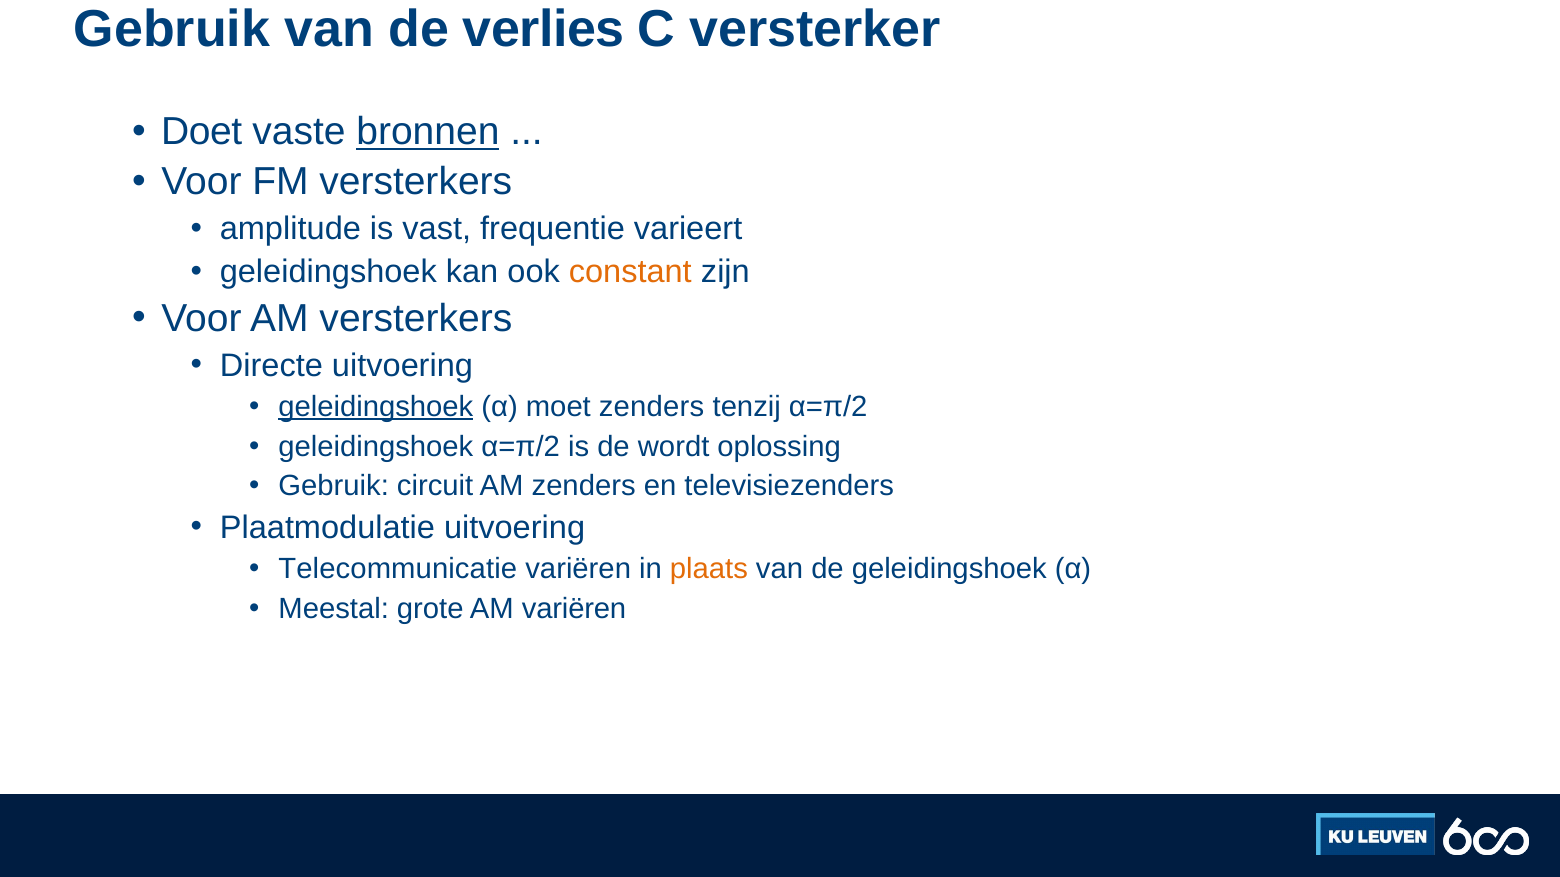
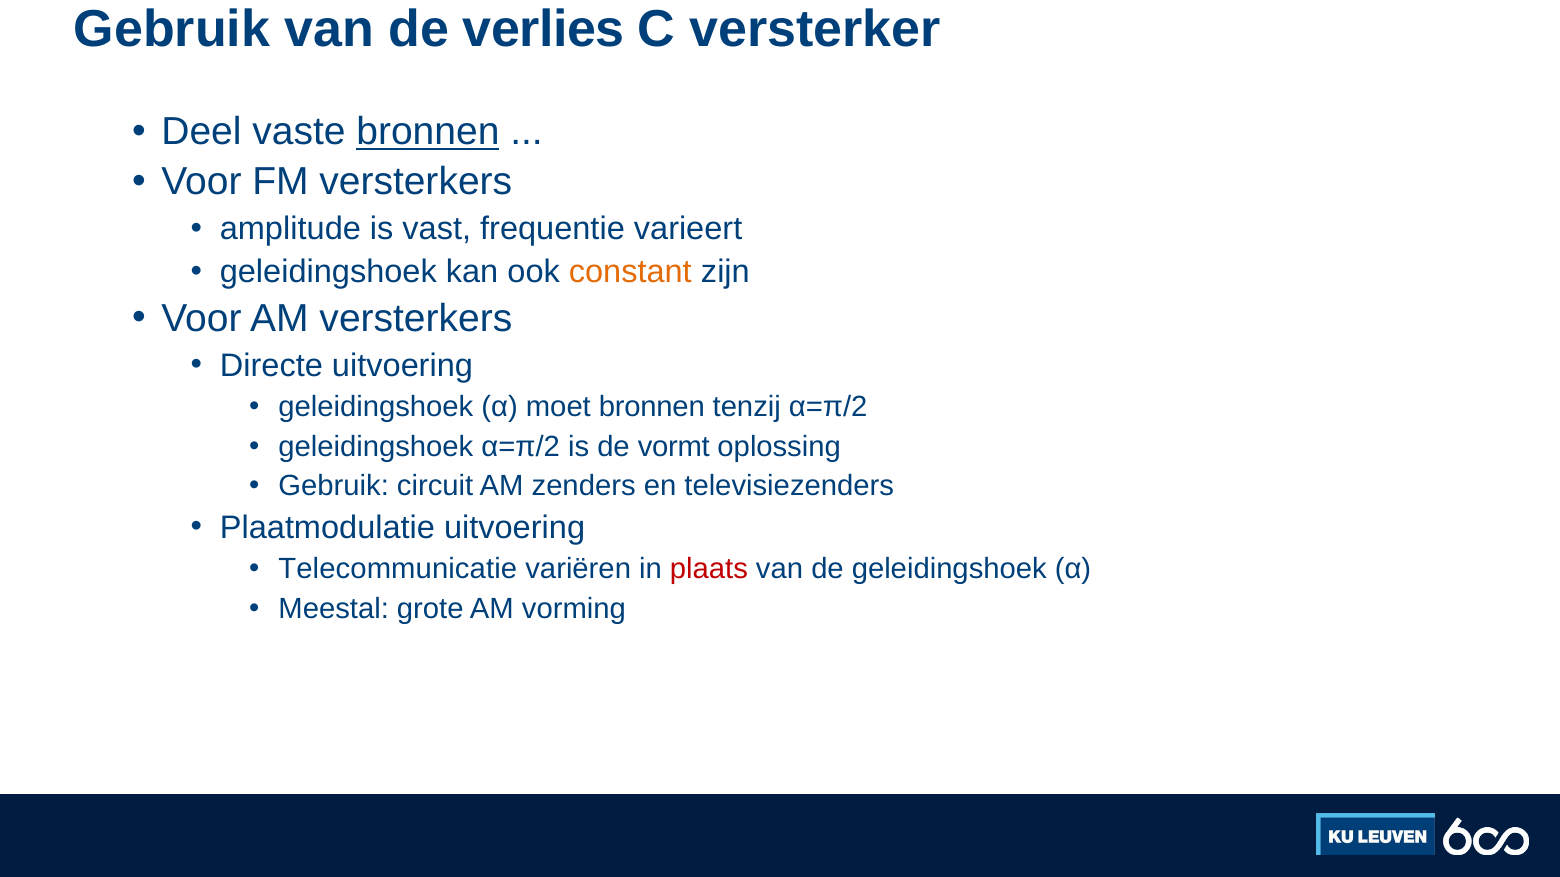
Doet: Doet -> Deel
geleidingshoek at (376, 407) underline: present -> none
moet zenders: zenders -> bronnen
wordt: wordt -> vormt
plaats colour: orange -> red
AM variëren: variëren -> vorming
